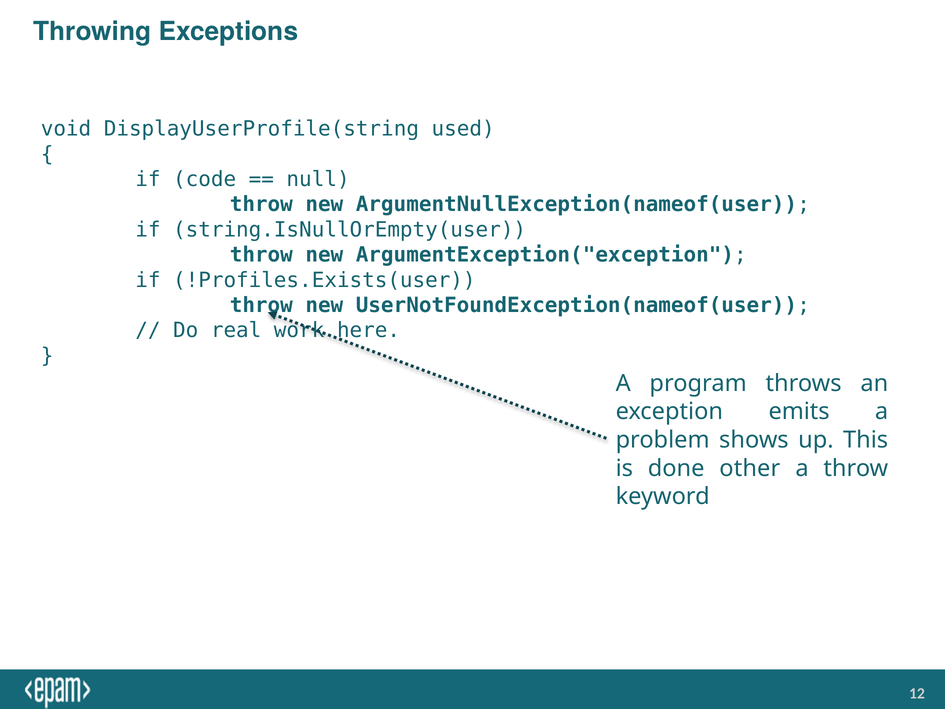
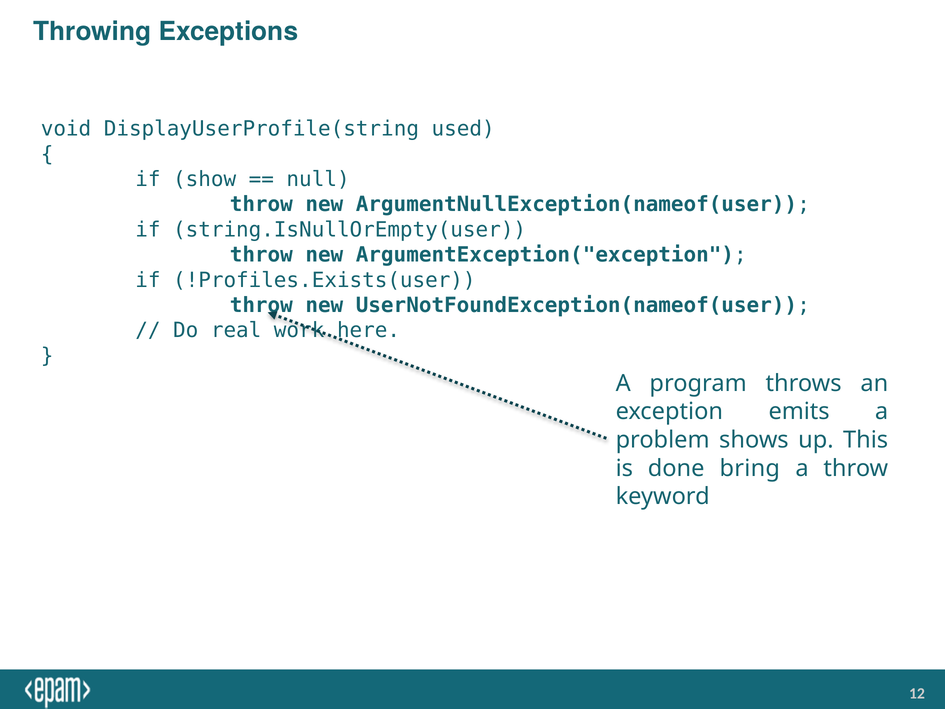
code: code -> show
other: other -> bring
